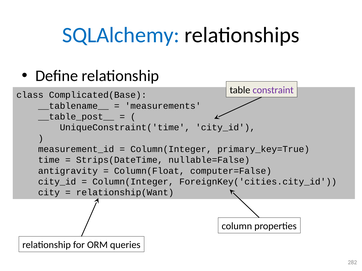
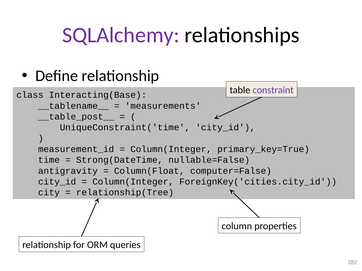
SQLAlchemy colour: blue -> purple
Complicated(Base: Complicated(Base -> Interacting(Base
Strips(DateTime: Strips(DateTime -> Strong(DateTime
relationship(Want: relationship(Want -> relationship(Tree
